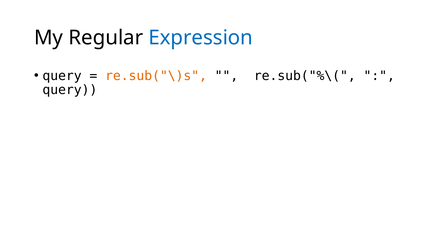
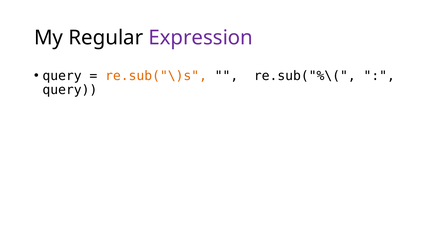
Expression colour: blue -> purple
